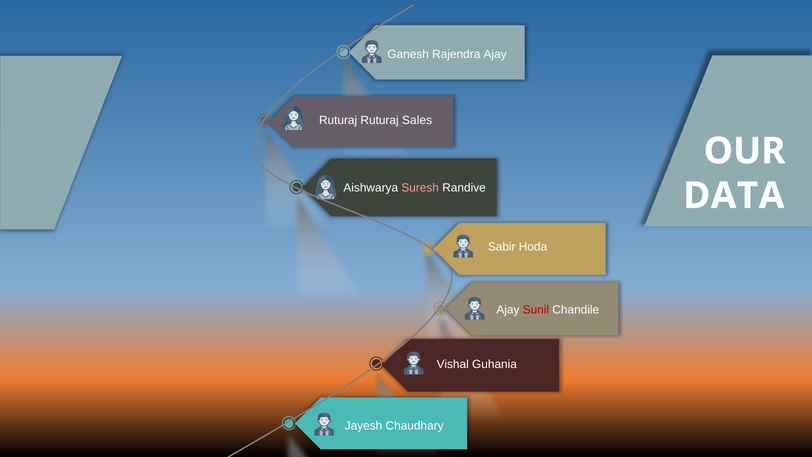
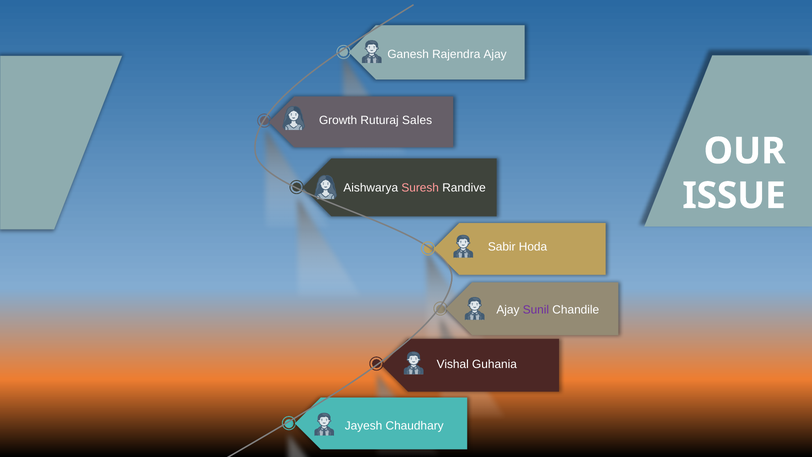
Ruturaj at (338, 120): Ruturaj -> Growth
DATA: DATA -> ISSUE
Sunil colour: red -> purple
